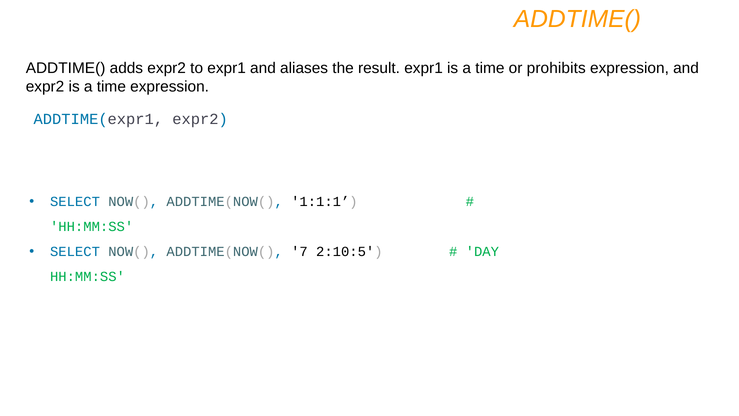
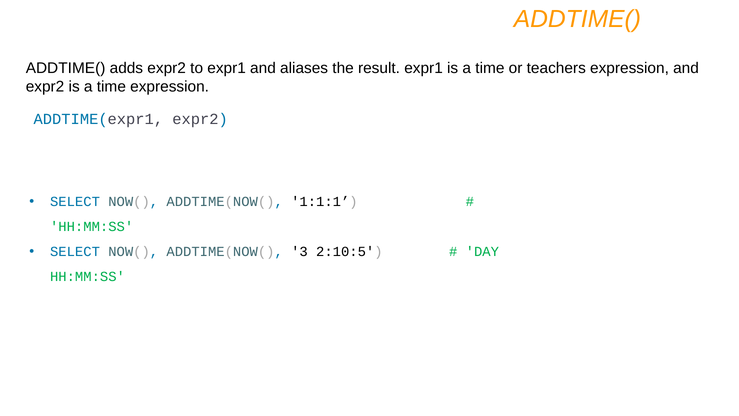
prohibits: prohibits -> teachers
7: 7 -> 3
